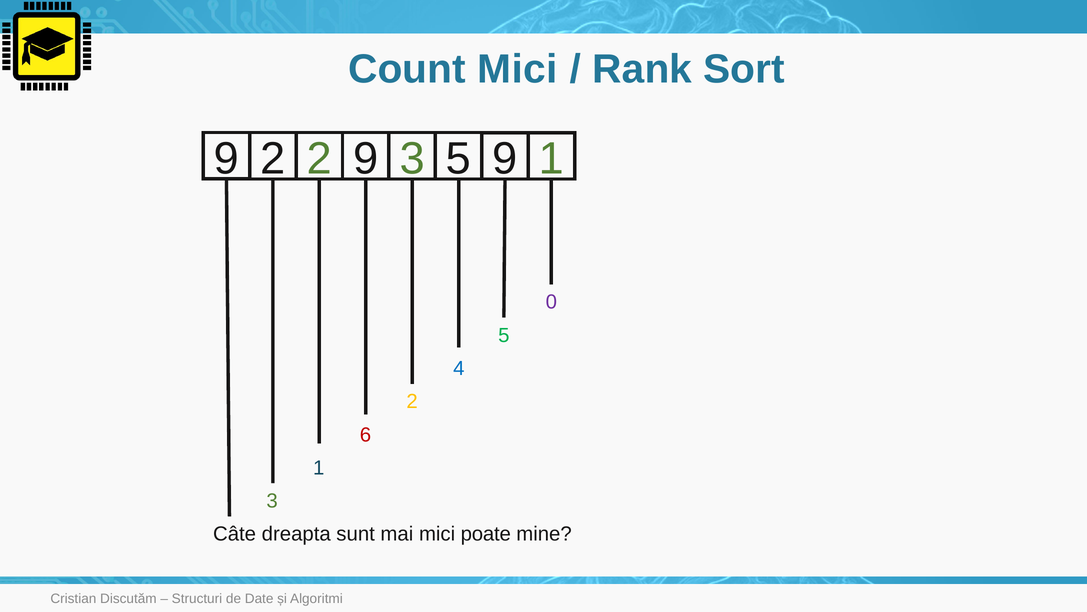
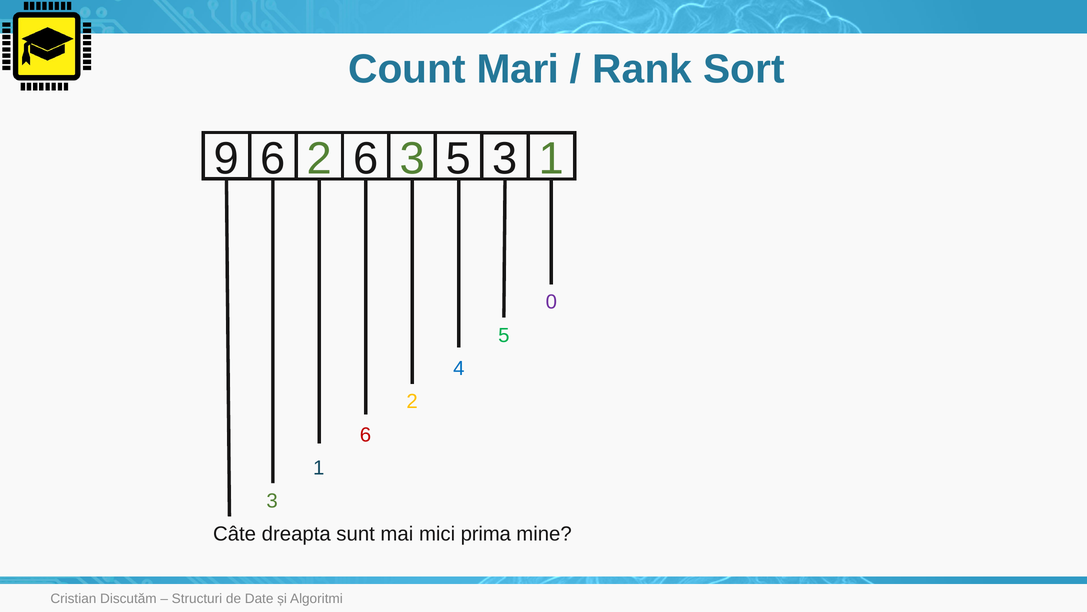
Count Mici: Mici -> Mari
9 2: 2 -> 6
2 9: 9 -> 6
5 9: 9 -> 3
poate: poate -> prima
